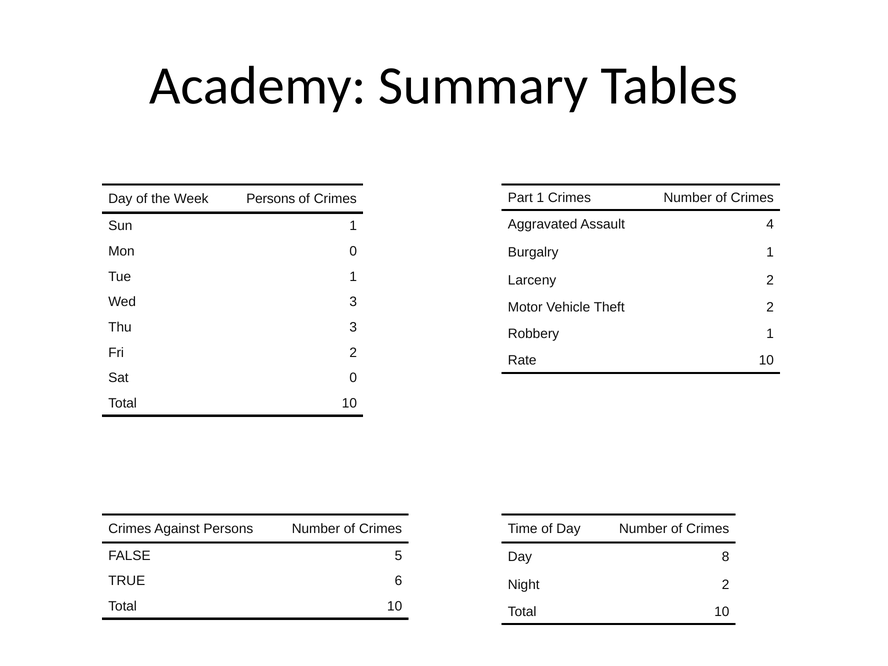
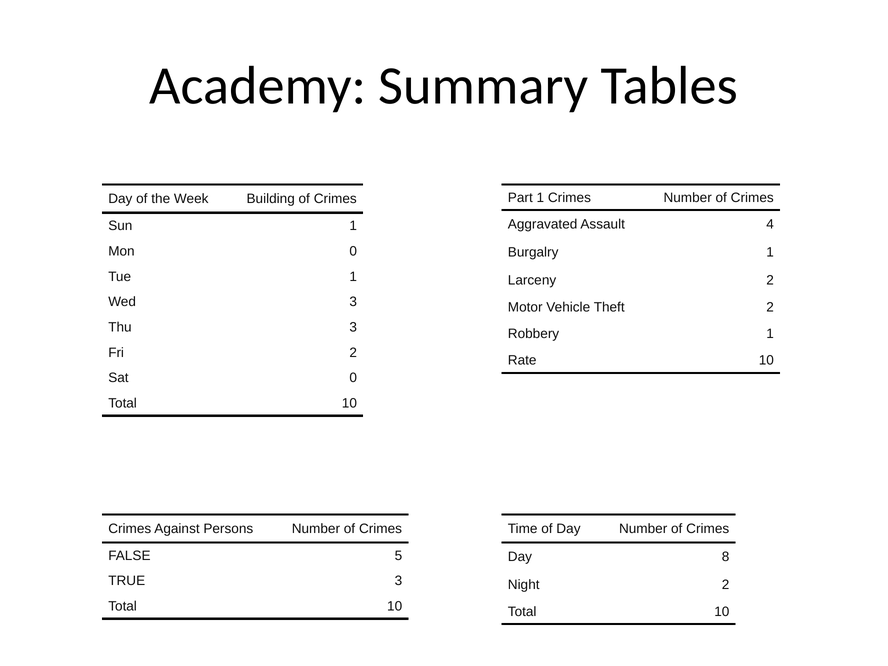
Week Persons: Persons -> Building
TRUE 6: 6 -> 3
